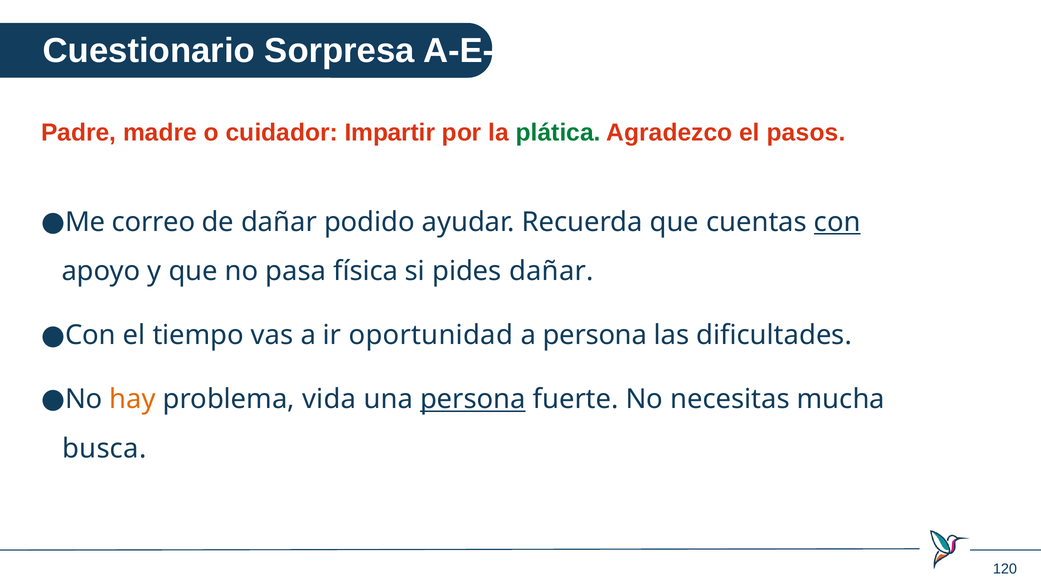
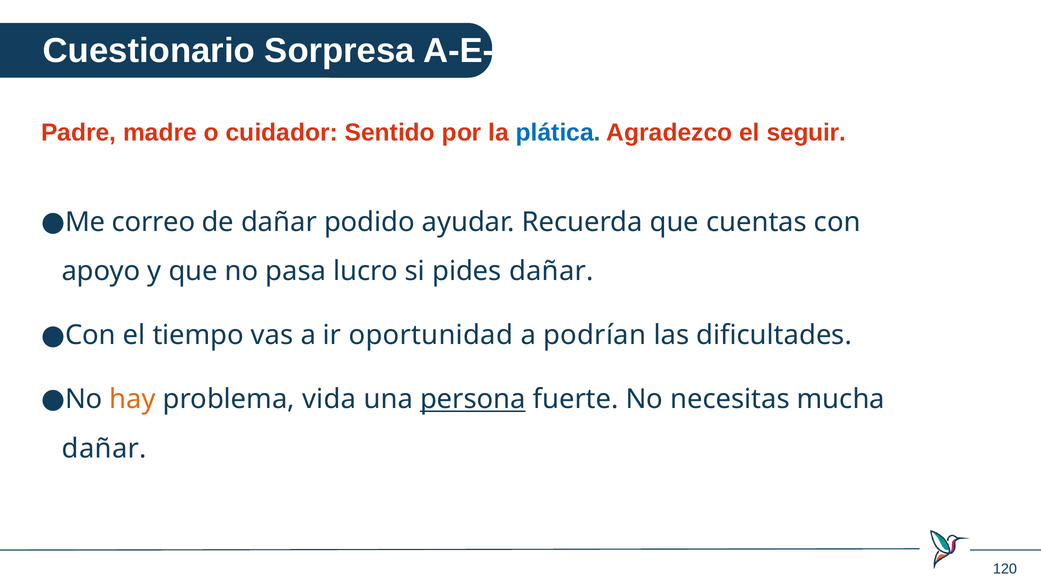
Impartir: Impartir -> Sentido
plática colour: green -> blue
pasos: pasos -> seguir
con at (837, 222) underline: present -> none
física: física -> lucro
a persona: persona -> podrían
busca at (104, 448): busca -> dañar
